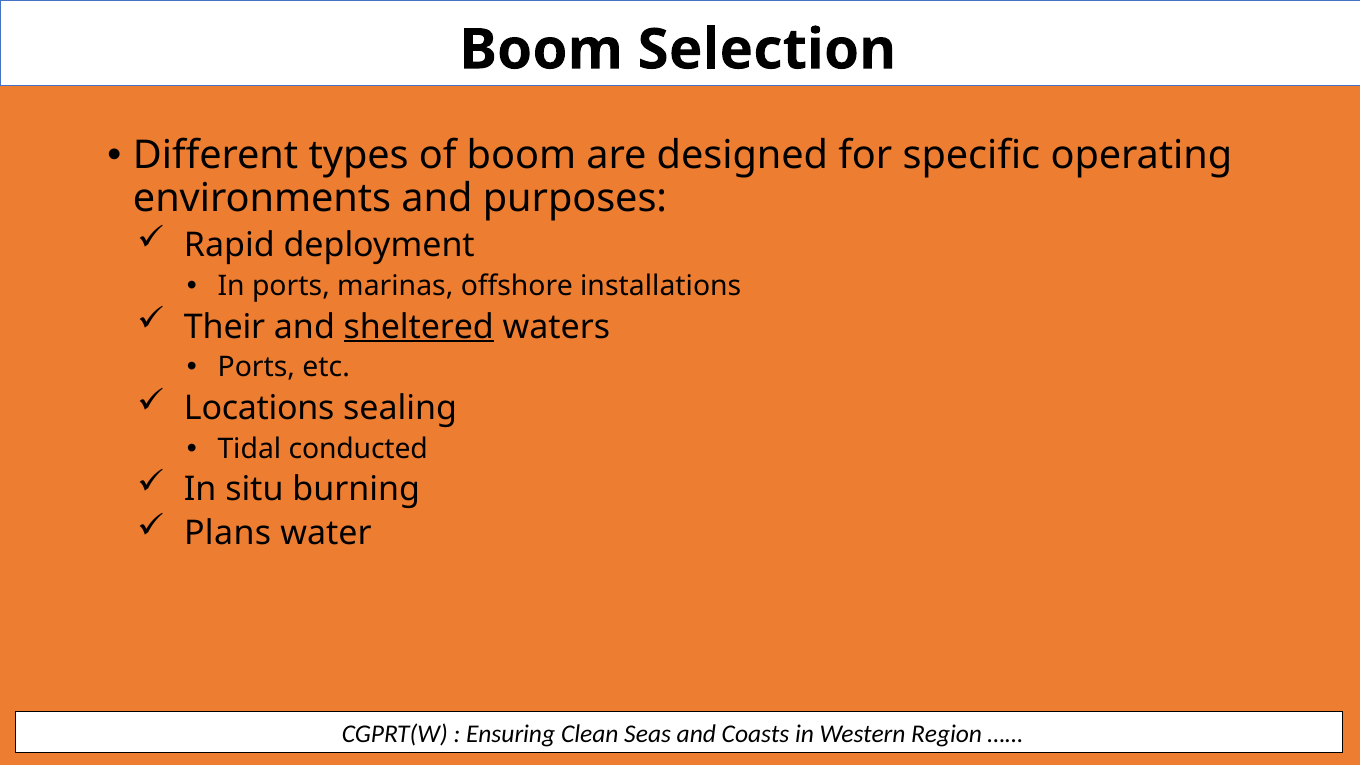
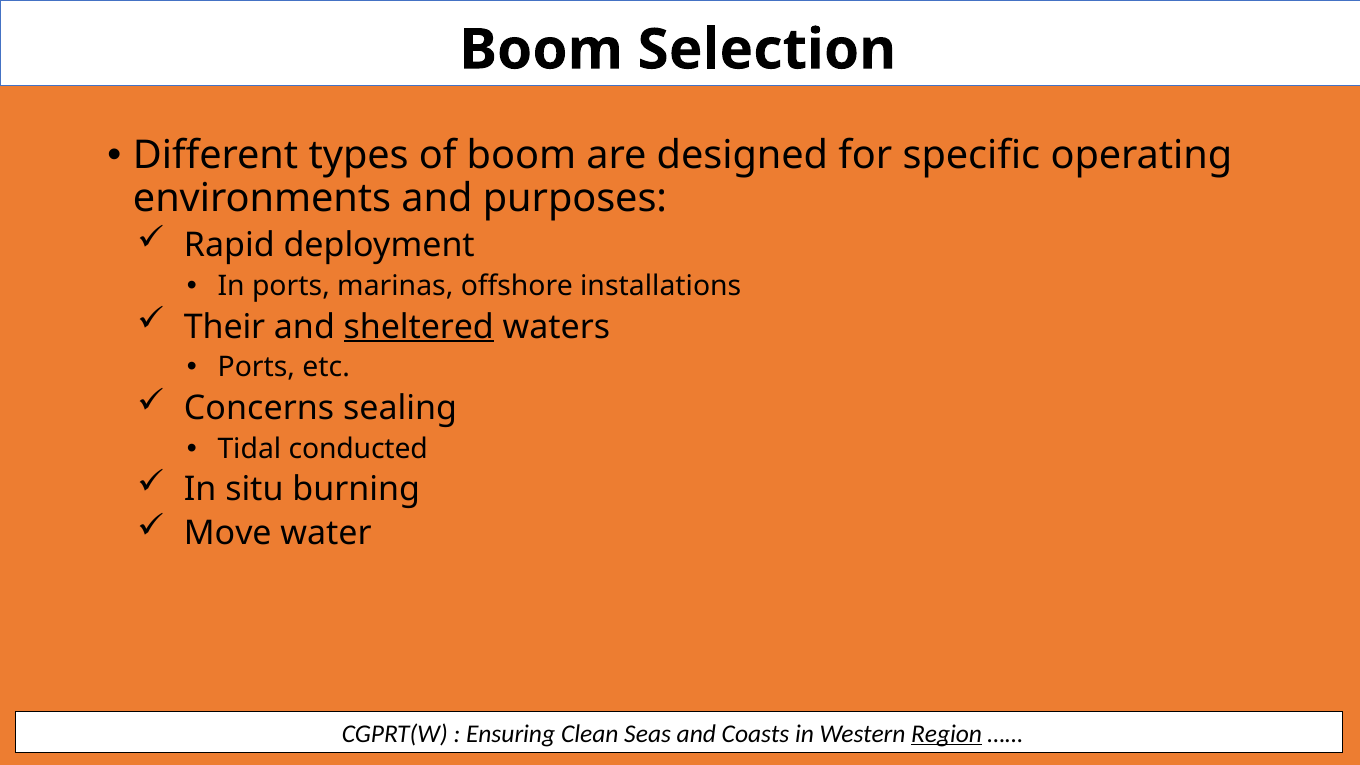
Locations: Locations -> Concerns
Plans: Plans -> Move
Region underline: none -> present
